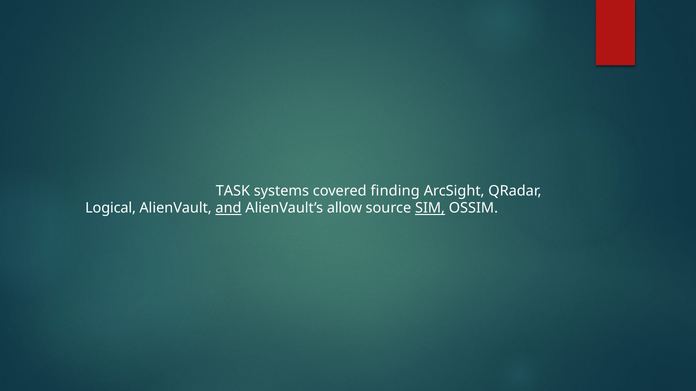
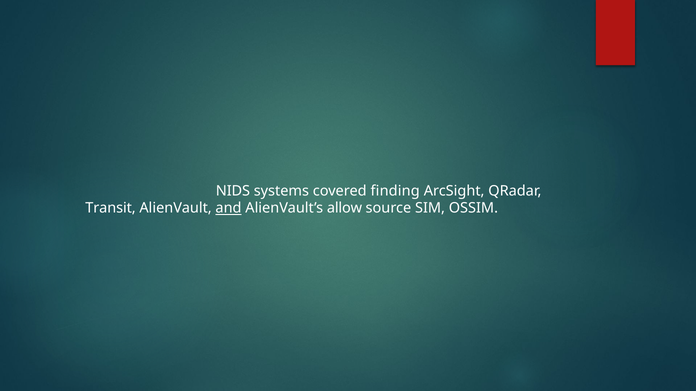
TASK: TASK -> NIDS
Logical: Logical -> Transit
SIM underline: present -> none
